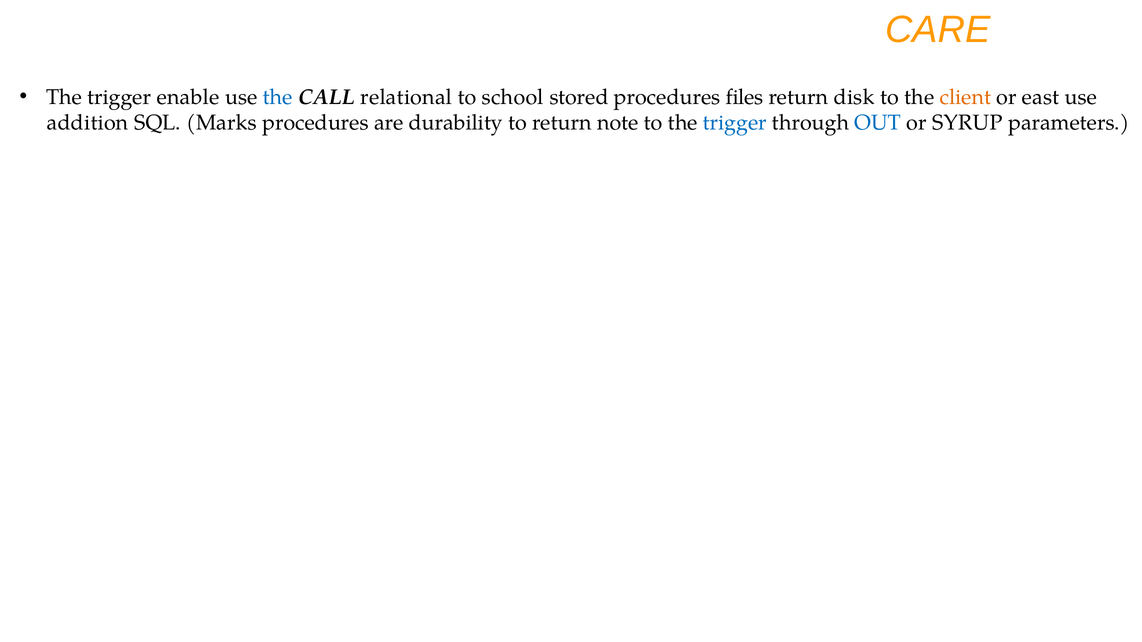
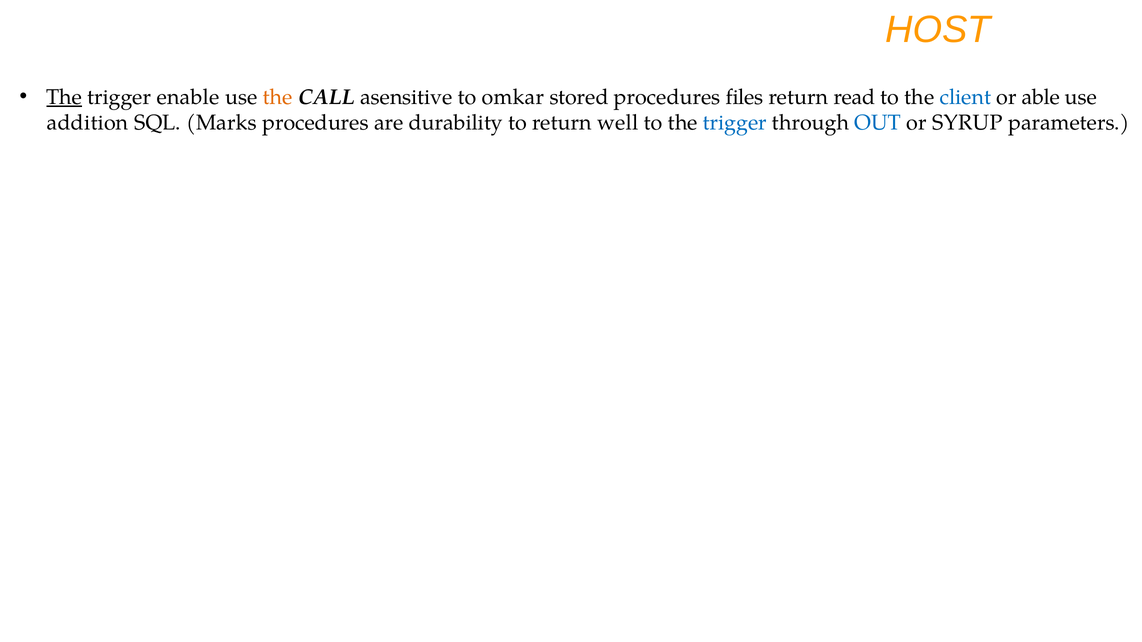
CARE: CARE -> HOST
The at (64, 97) underline: none -> present
the at (278, 97) colour: blue -> orange
relational: relational -> asensitive
school: school -> omkar
disk: disk -> read
client colour: orange -> blue
east: east -> able
note: note -> well
